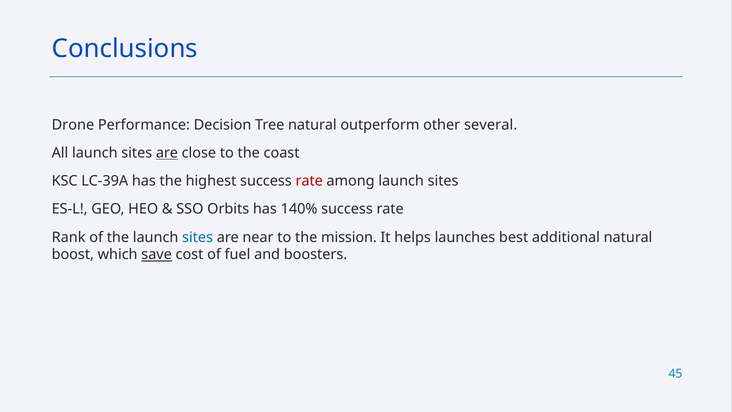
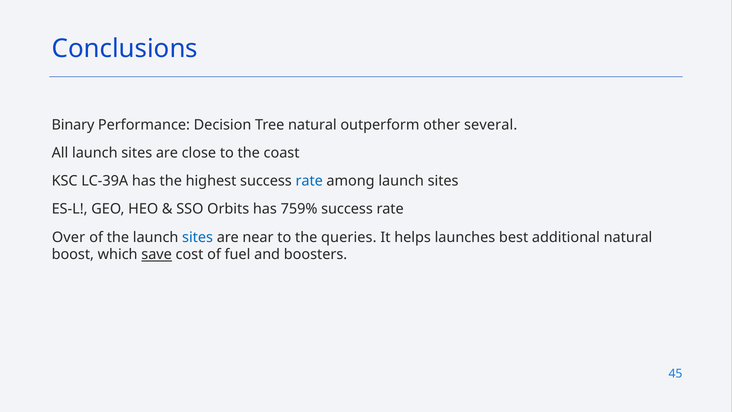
Drone: Drone -> Binary
are at (167, 153) underline: present -> none
rate at (309, 181) colour: red -> blue
140%: 140% -> 759%
Rank: Rank -> Over
mission: mission -> queries
